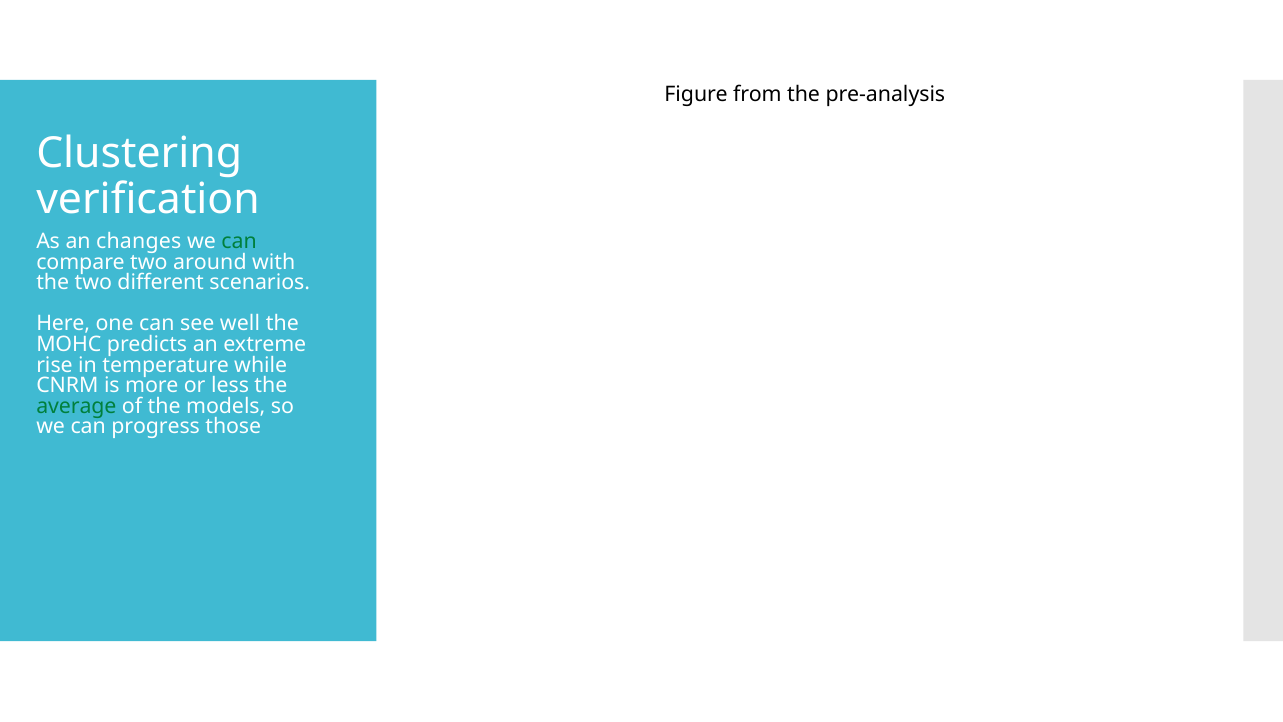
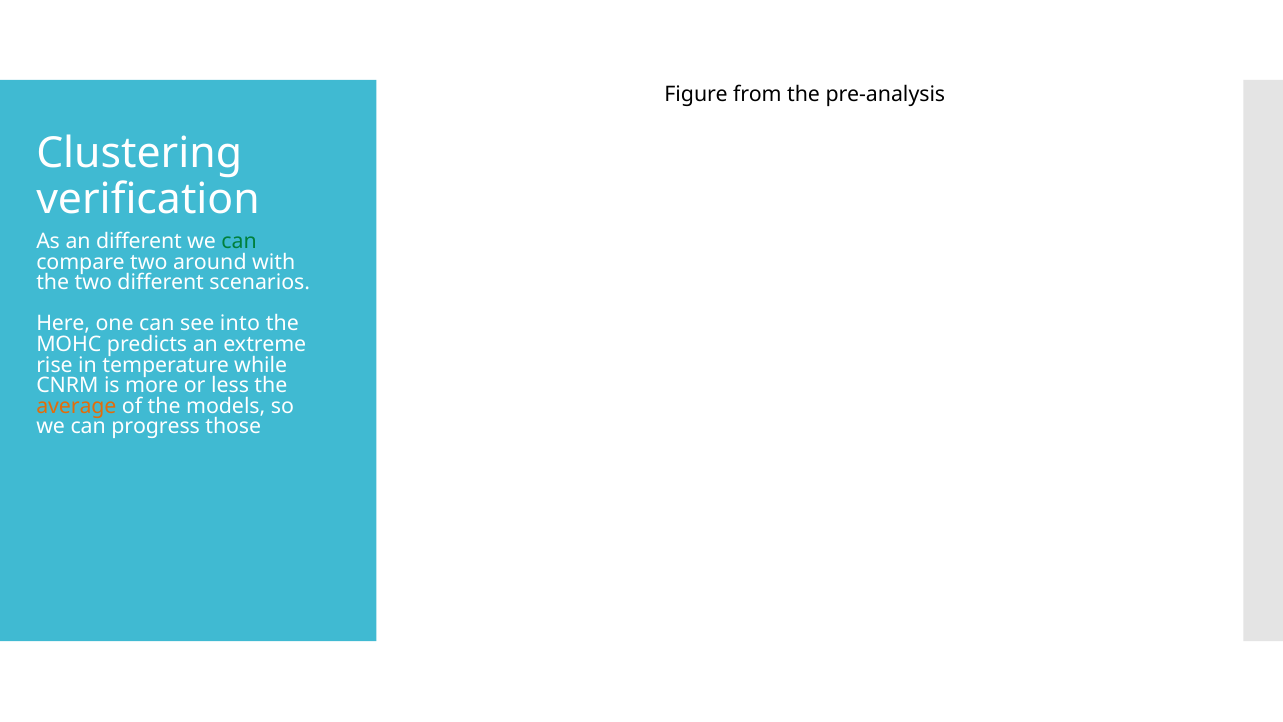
an changes: changes -> different
well: well -> into
average colour: green -> orange
